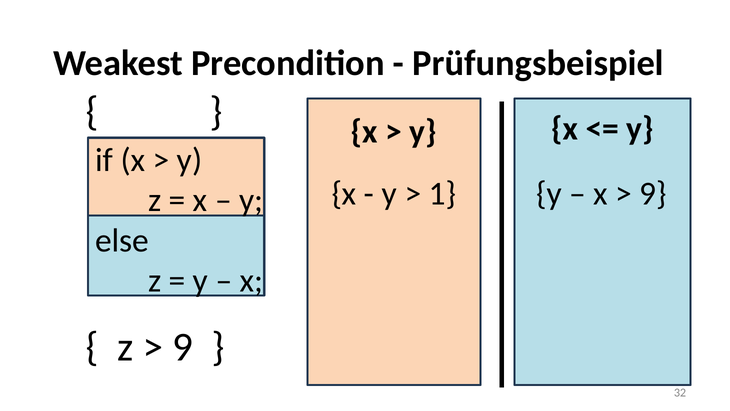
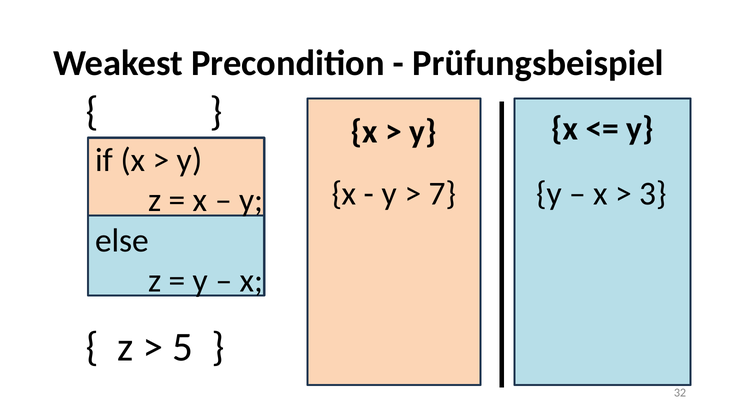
1: 1 -> 7
9 at (653, 194): 9 -> 3
9 at (183, 347): 9 -> 5
